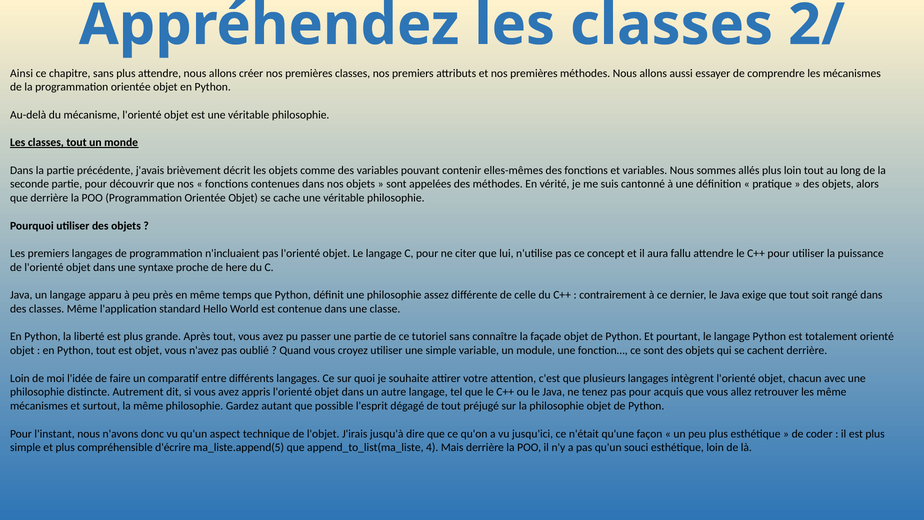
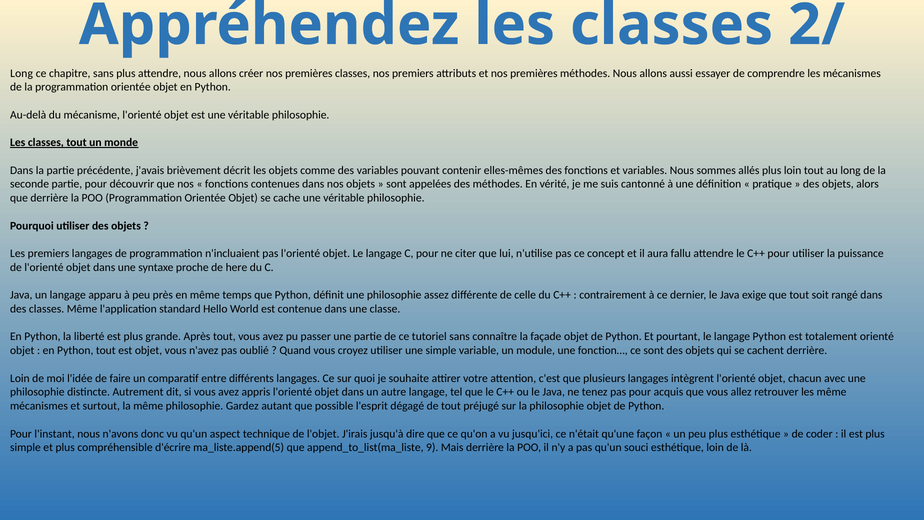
Ainsi at (22, 73): Ainsi -> Long
4: 4 -> 9
